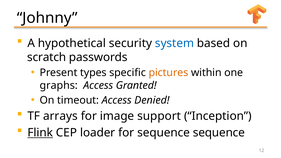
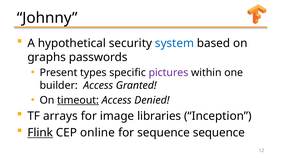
scratch: scratch -> graphs
pictures colour: orange -> purple
graphs: graphs -> builder
timeout underline: none -> present
support: support -> libraries
loader: loader -> online
